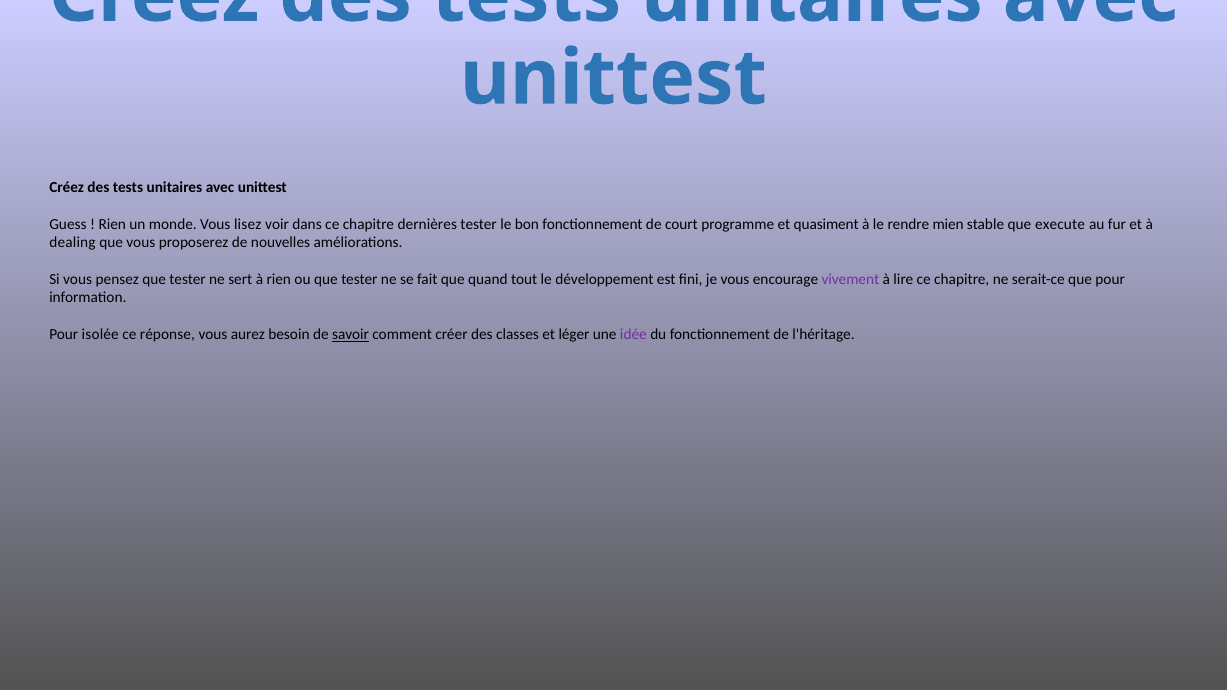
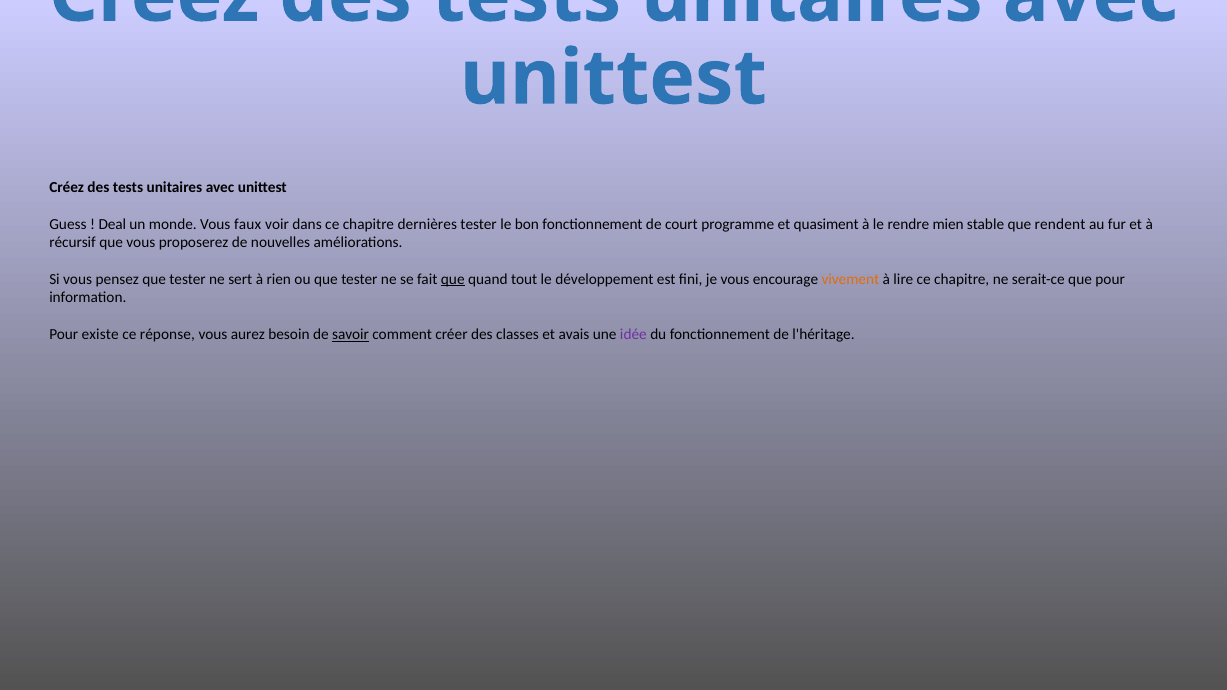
Rien at (112, 224): Rien -> Deal
lisez: lisez -> faux
execute: execute -> rendent
dealing: dealing -> récursif
que at (453, 279) underline: none -> present
vivement colour: purple -> orange
isolée: isolée -> existe
léger: léger -> avais
